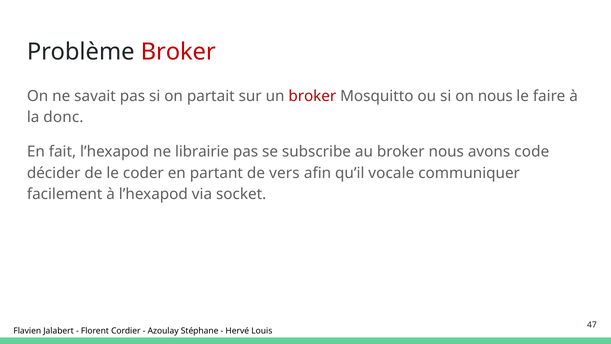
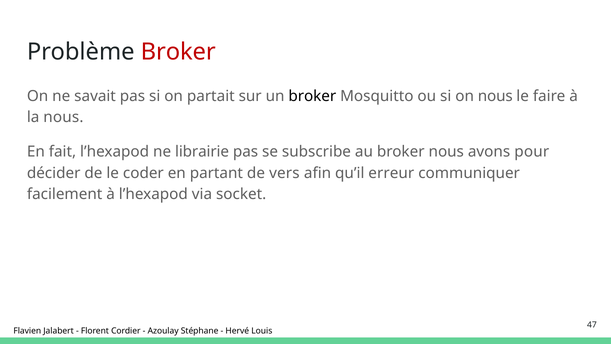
broker at (312, 96) colour: red -> black
la donc: donc -> nous
code: code -> pour
vocale: vocale -> erreur
